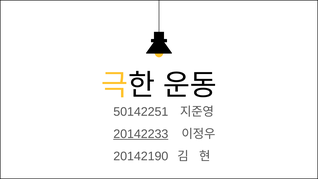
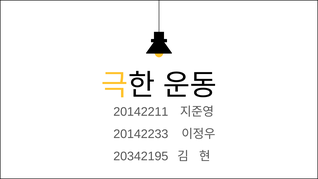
50142251: 50142251 -> 20142211
20142233 underline: present -> none
20142190: 20142190 -> 20342195
